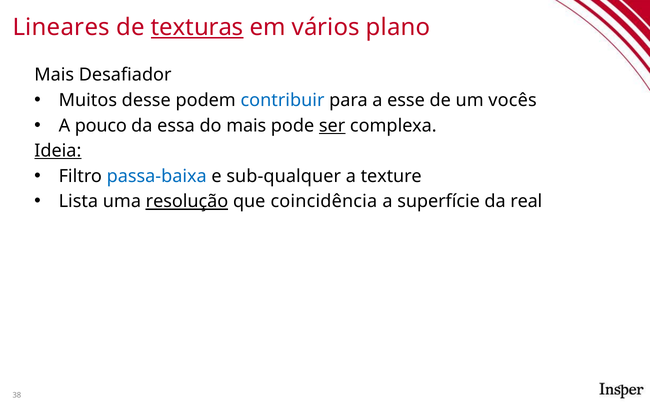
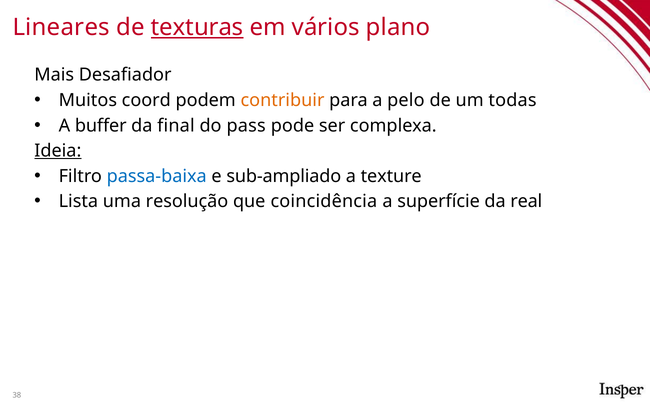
desse: desse -> coord
contribuir colour: blue -> orange
esse: esse -> pelo
vocês: vocês -> todas
pouco: pouco -> buffer
essa: essa -> final
do mais: mais -> pass
ser underline: present -> none
sub-qualquer: sub-qualquer -> sub-ampliado
resolução underline: present -> none
